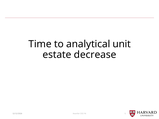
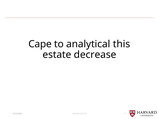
Time: Time -> Cape
unit: unit -> this
